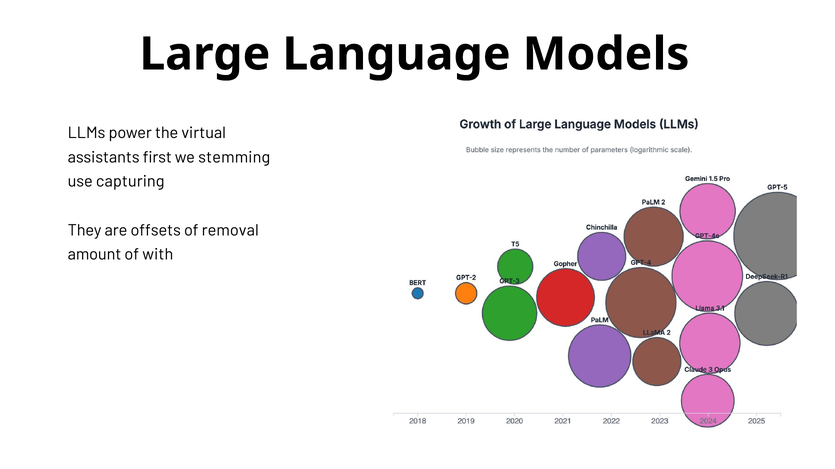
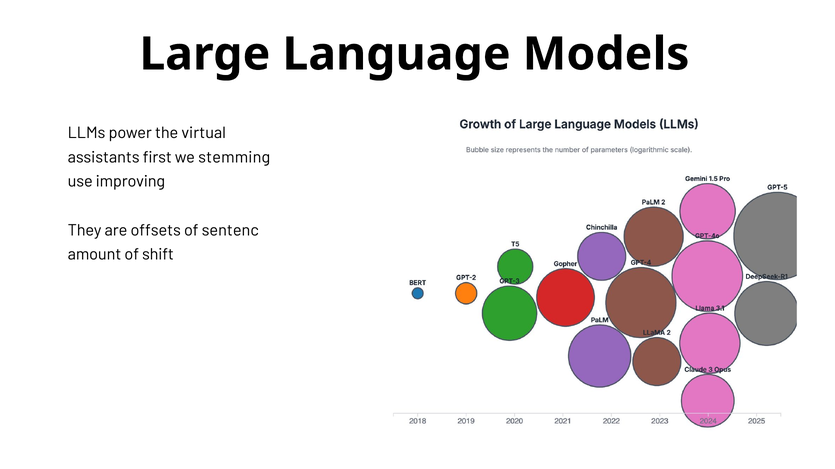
capturing: capturing -> improving
removal: removal -> sentenc
with: with -> shift
